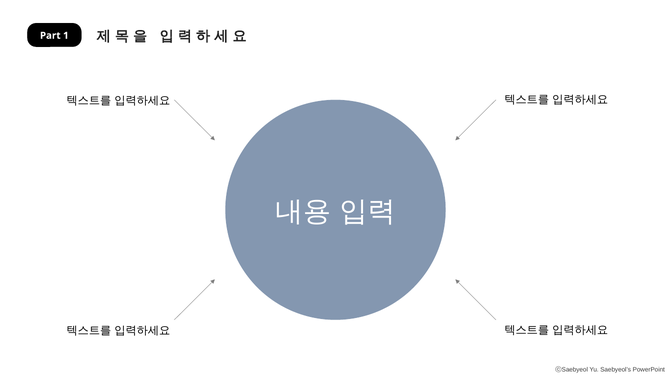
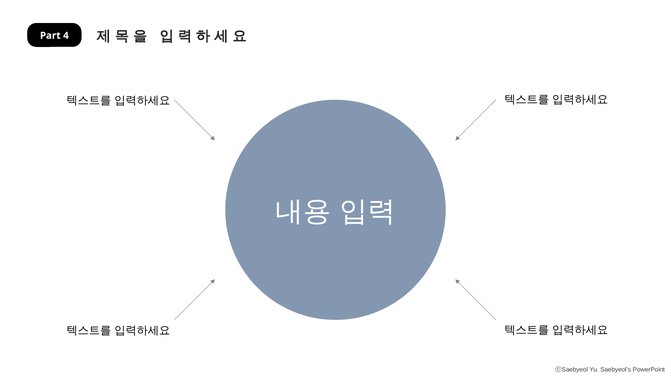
1: 1 -> 4
